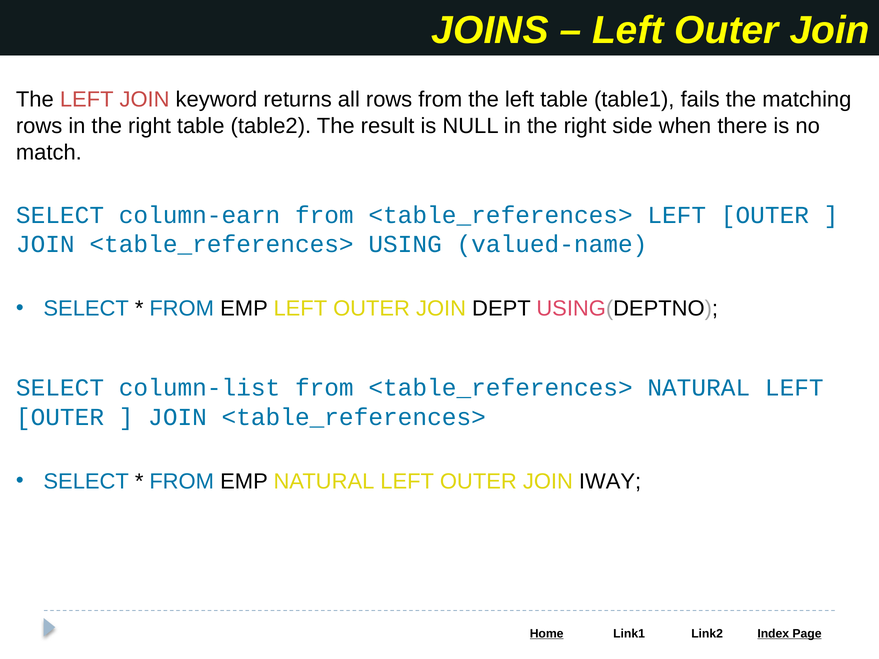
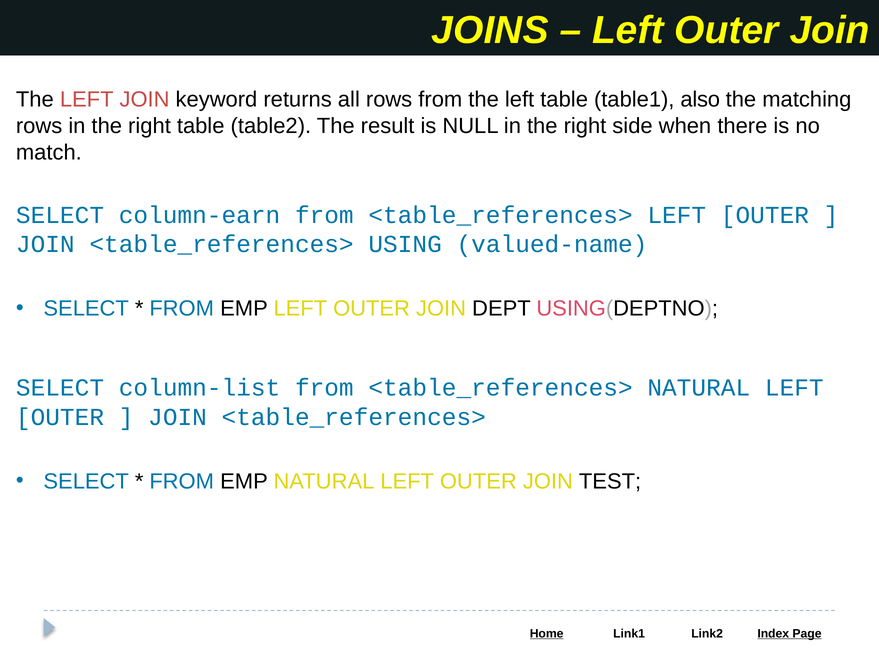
fails: fails -> also
IWAY: IWAY -> TEST
